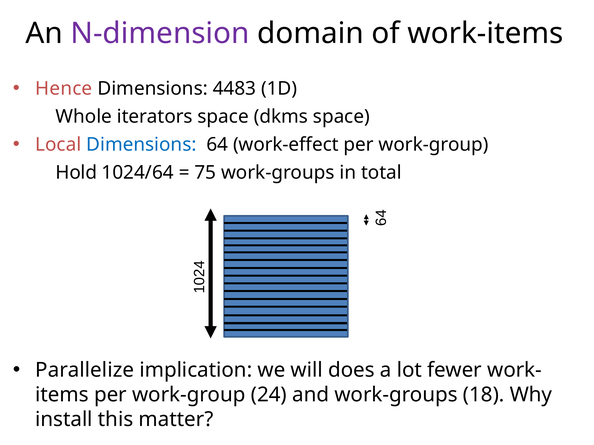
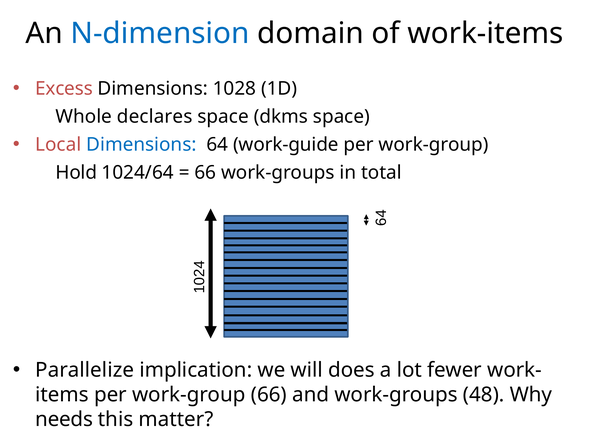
N-dimension colour: purple -> blue
Hence: Hence -> Excess
4483: 4483 -> 1028
iterators: iterators -> declares
work-effect: work-effect -> work-guide
75 at (205, 173): 75 -> 66
work-group 24: 24 -> 66
18: 18 -> 48
install: install -> needs
